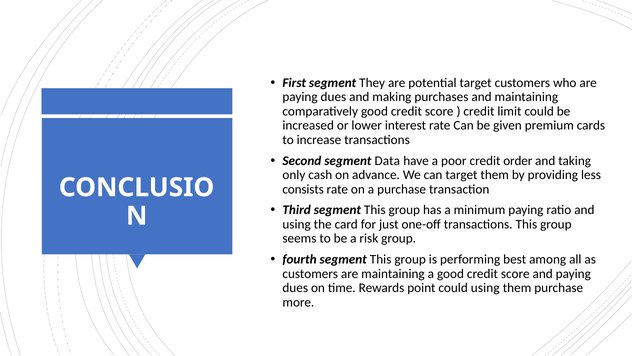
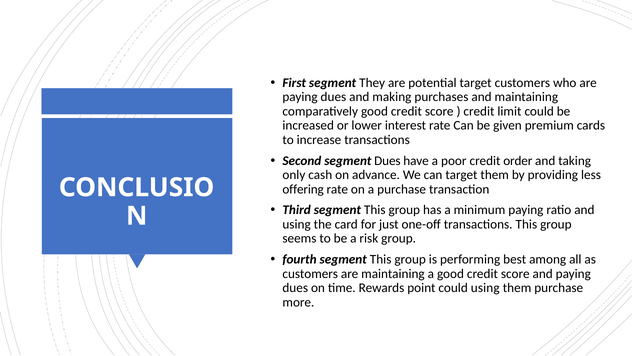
segment Data: Data -> Dues
consists: consists -> offering
